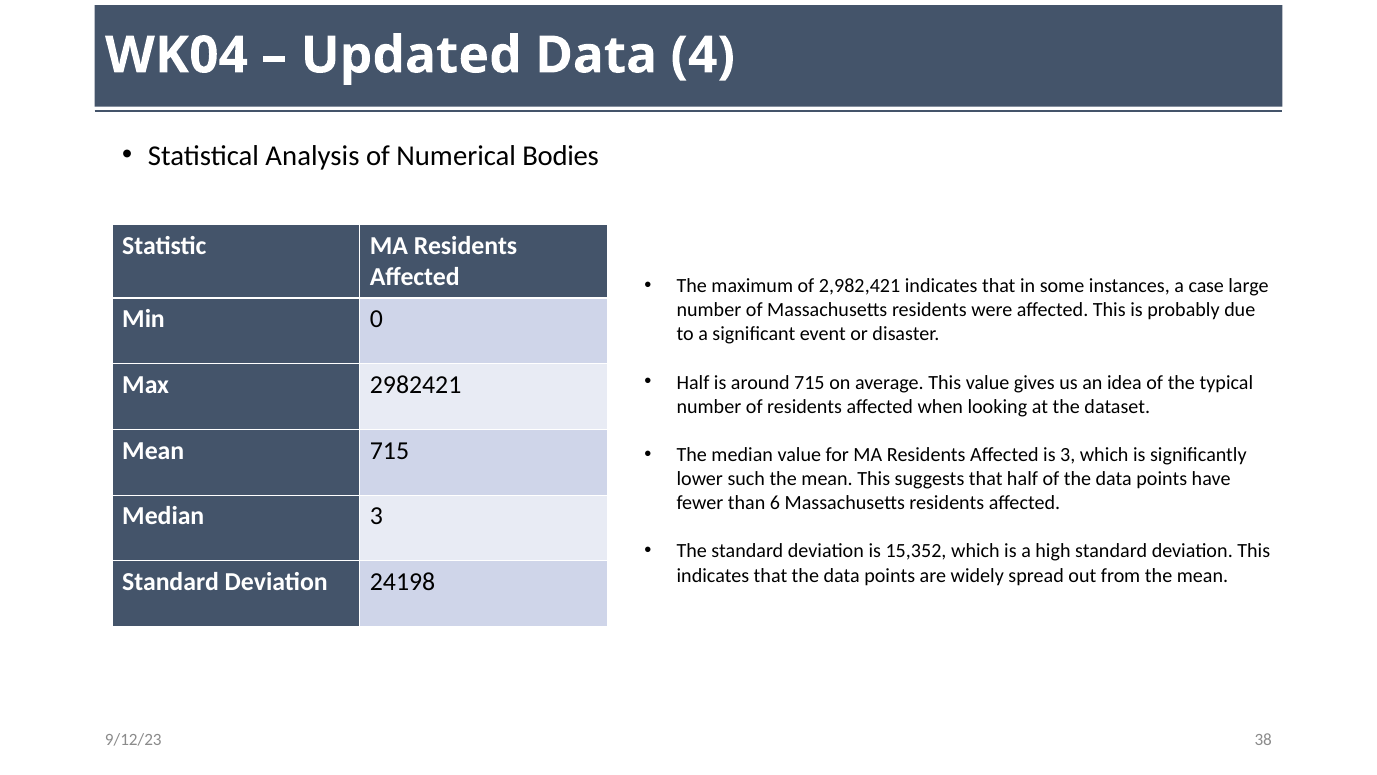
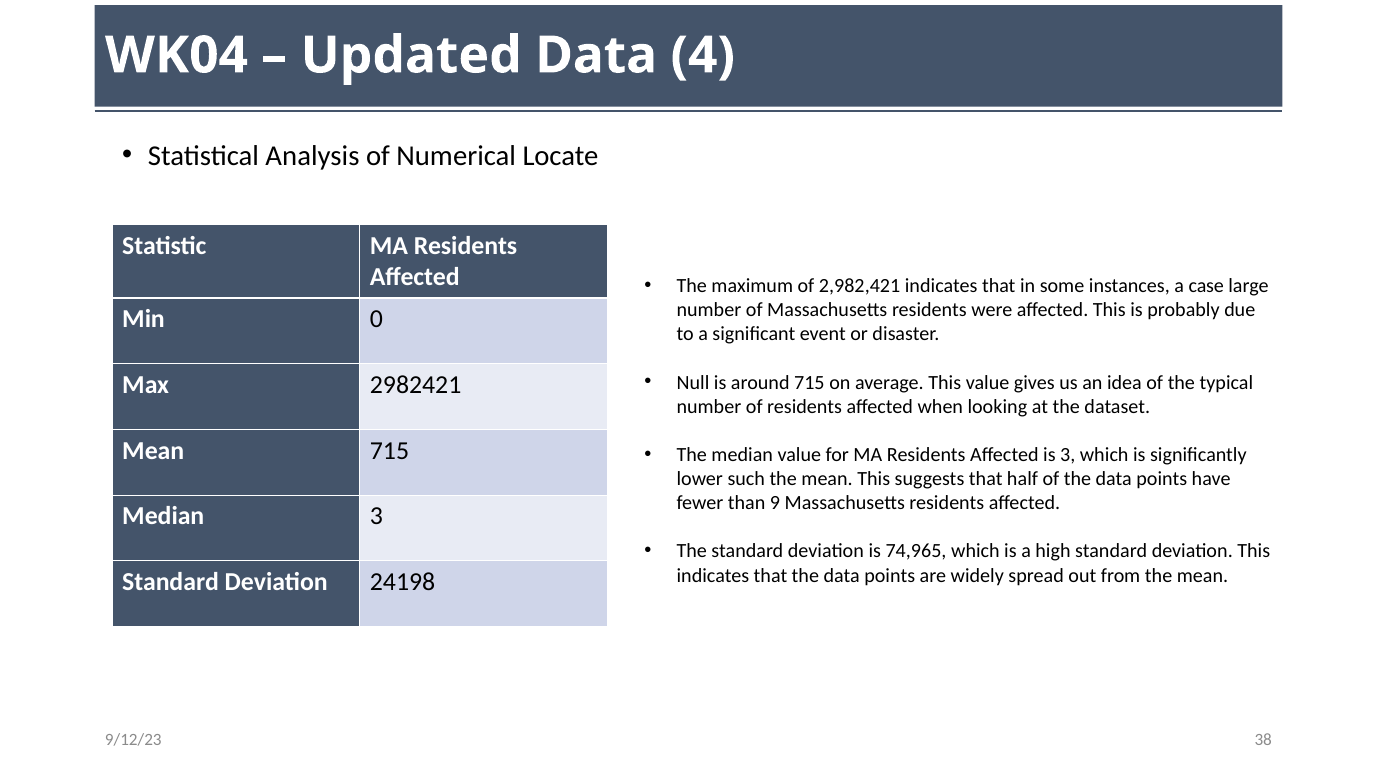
Bodies: Bodies -> Locate
Half at (693, 382): Half -> Null
6: 6 -> 9
15,352: 15,352 -> 74,965
